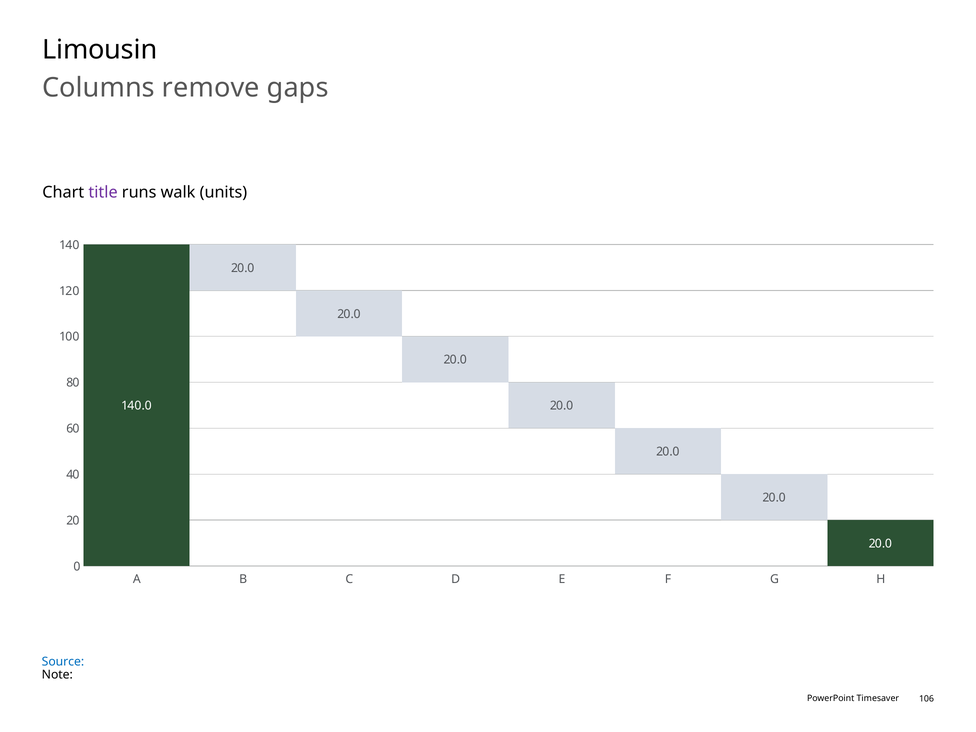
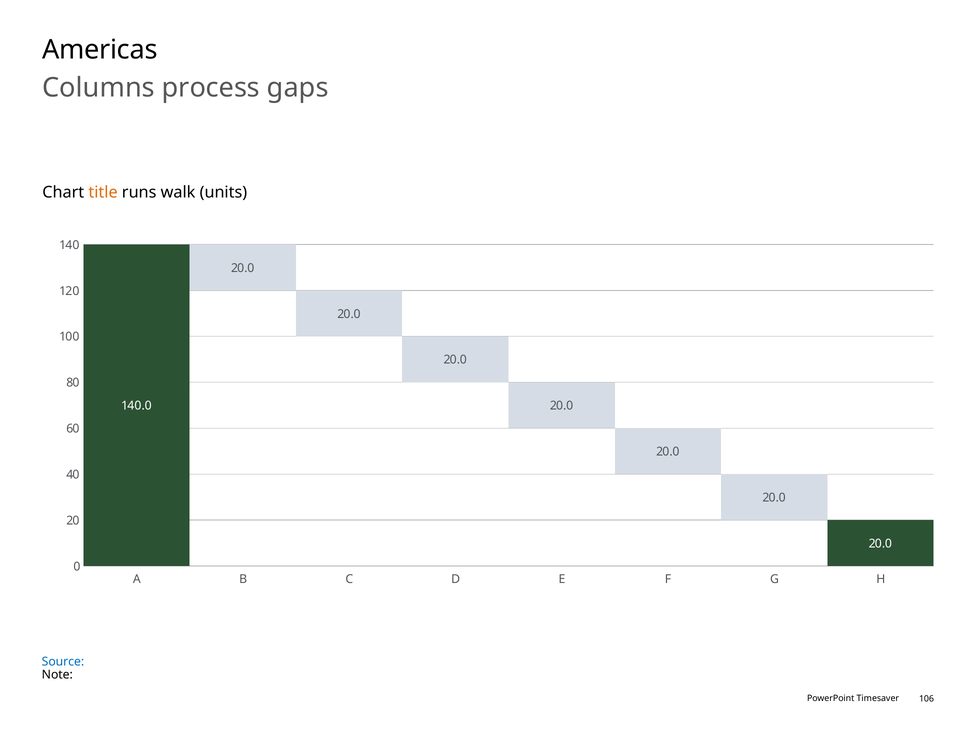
Limousin: Limousin -> Americas
remove: remove -> process
title colour: purple -> orange
